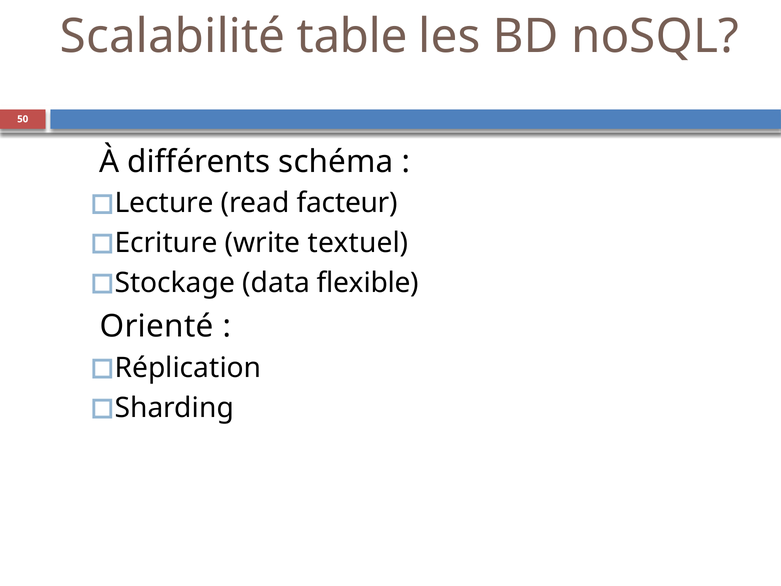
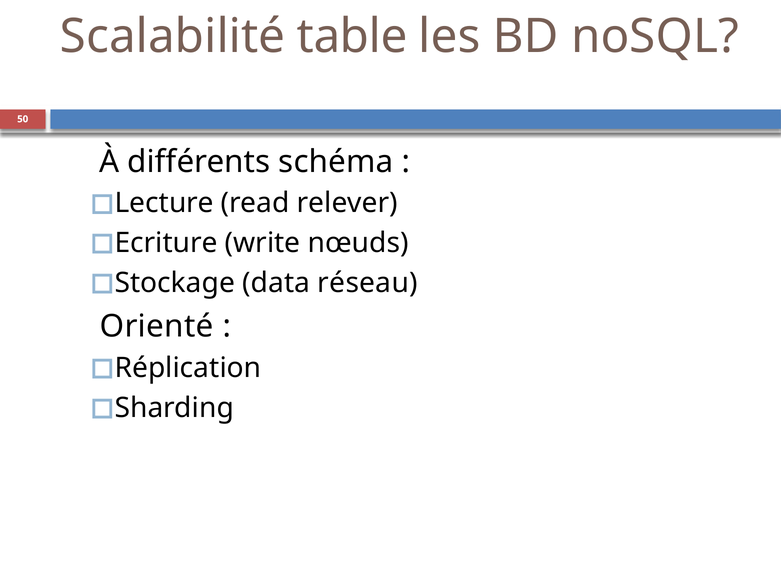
facteur: facteur -> relever
textuel: textuel -> nœuds
flexible: flexible -> réseau
